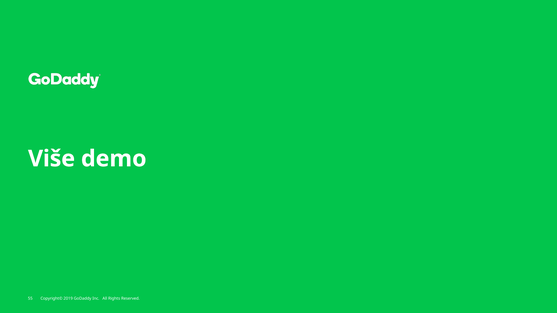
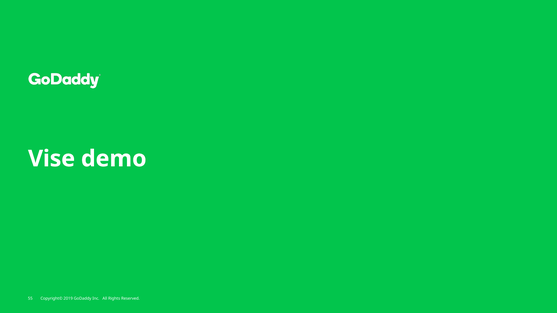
Više: Više -> Vise
